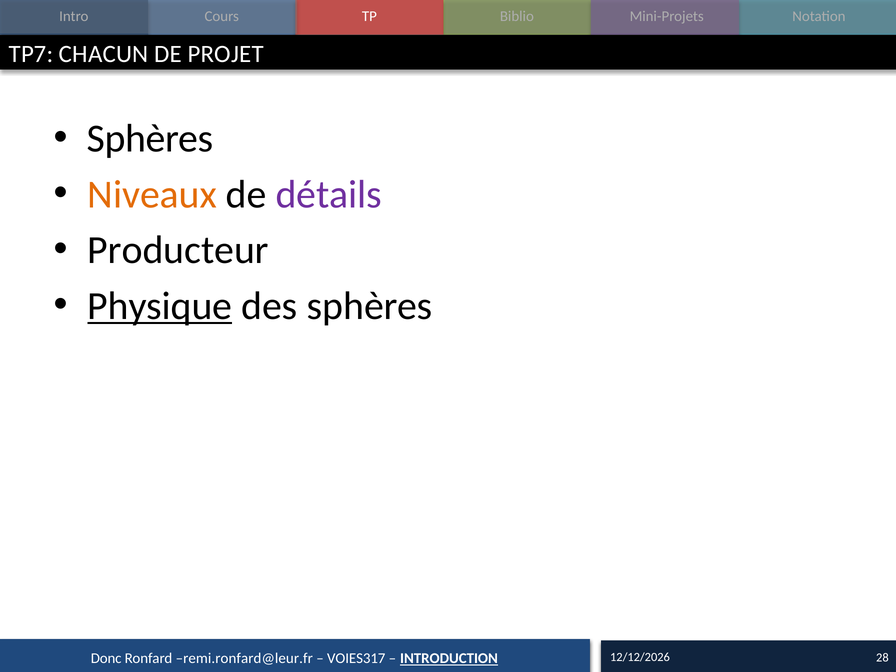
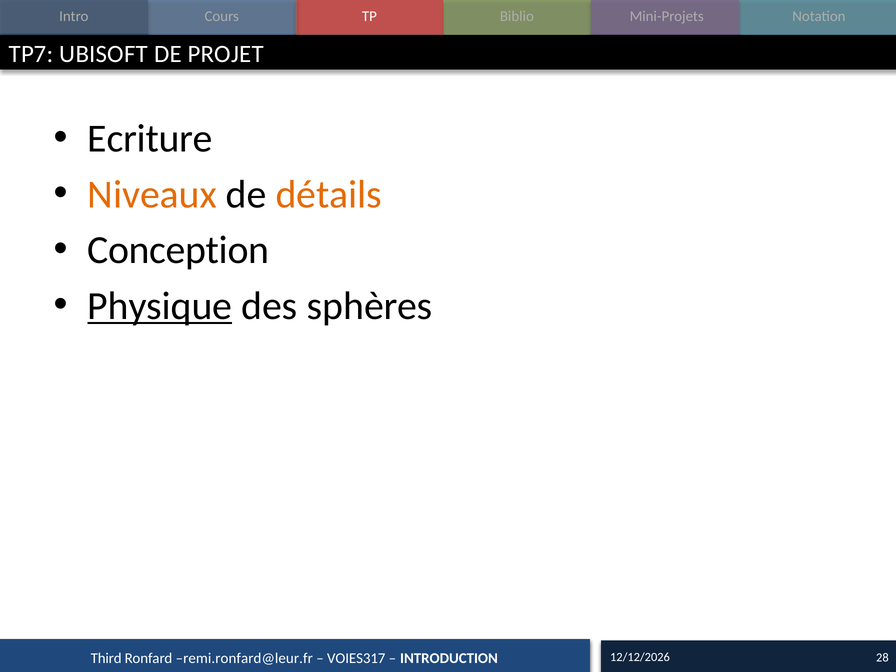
CHACUN: CHACUN -> UBISOFT
Sphères at (150, 139): Sphères -> Ecriture
détails colour: purple -> orange
Producteur: Producteur -> Conception
Donc: Donc -> Third
INTRODUCTION underline: present -> none
